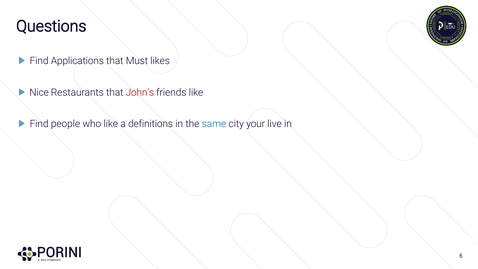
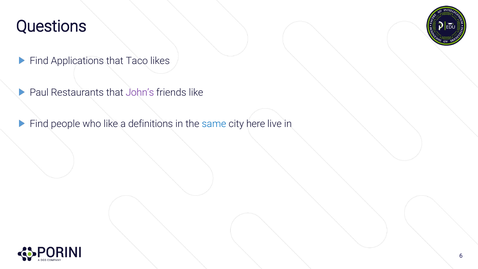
Must: Must -> Taco
Nice: Nice -> Paul
John’s colour: red -> purple
your: your -> here
